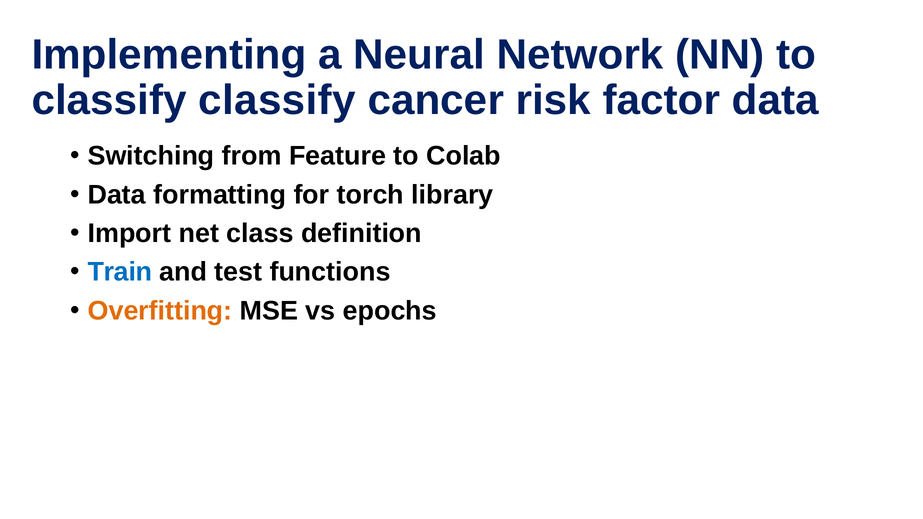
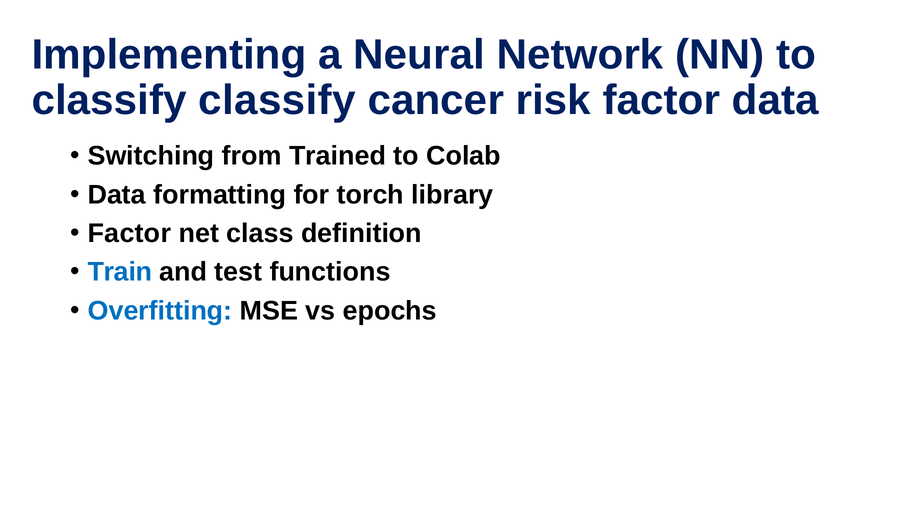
Feature: Feature -> Trained
Import at (129, 233): Import -> Factor
Overfitting colour: orange -> blue
